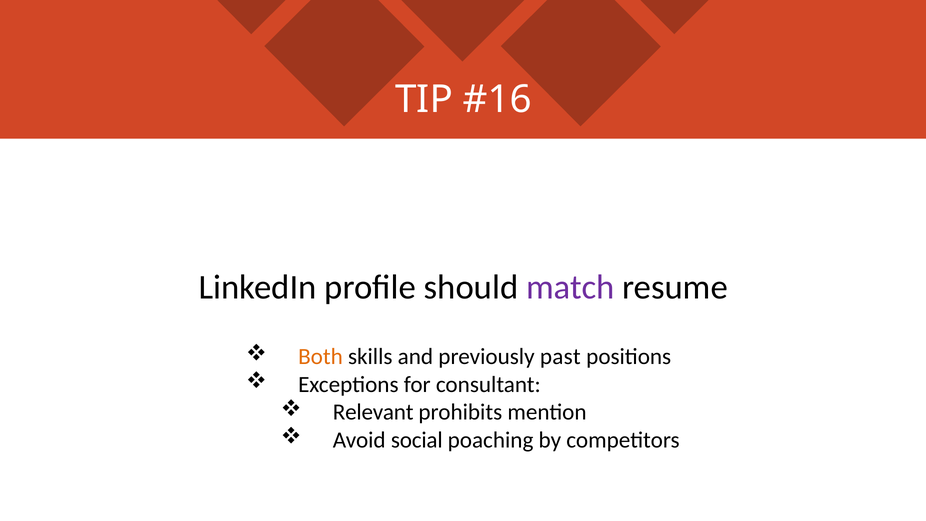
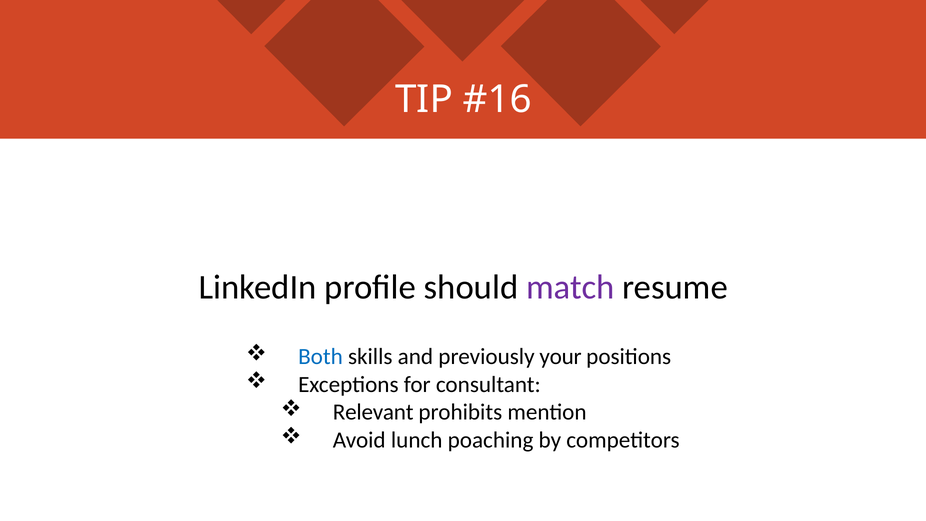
Both colour: orange -> blue
past: past -> your
social: social -> lunch
